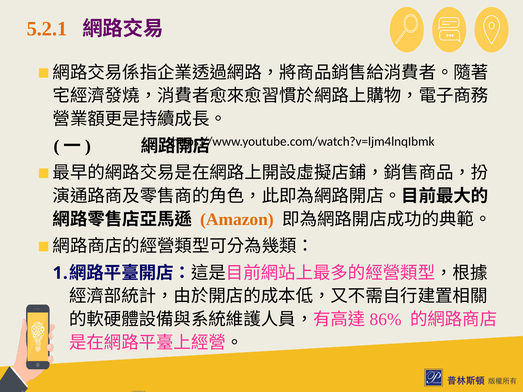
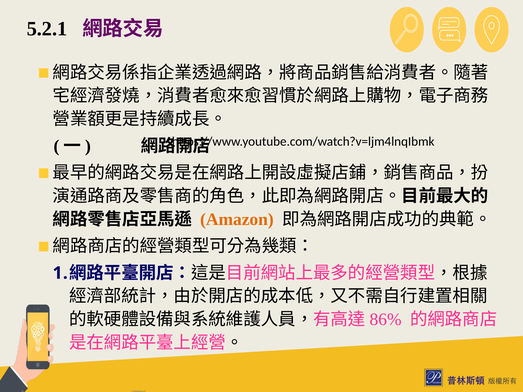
5.2.1 colour: orange -> black
